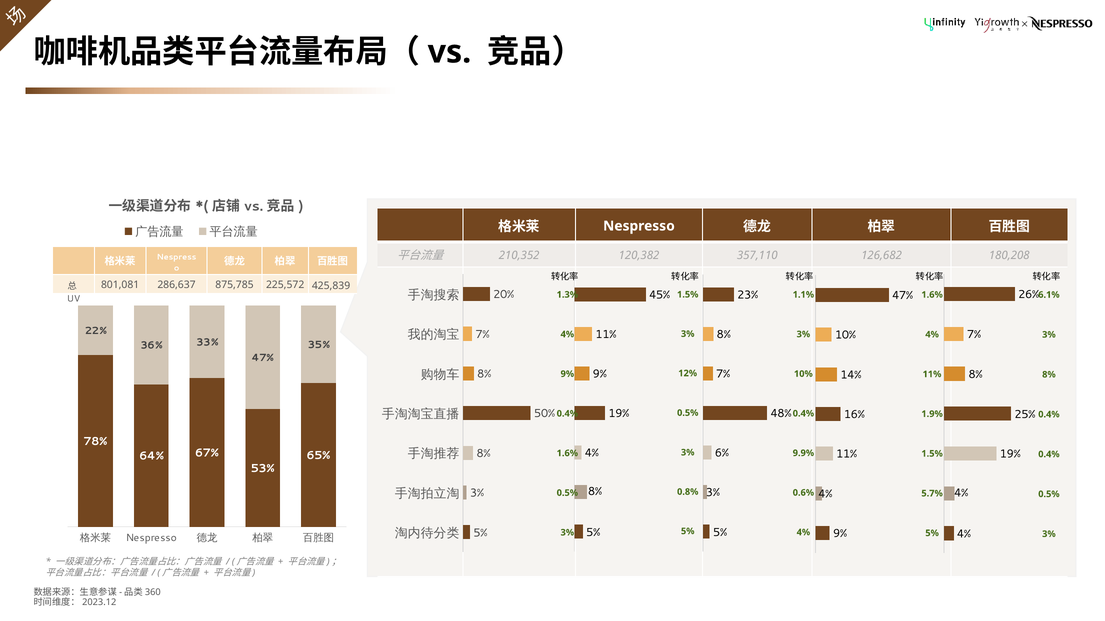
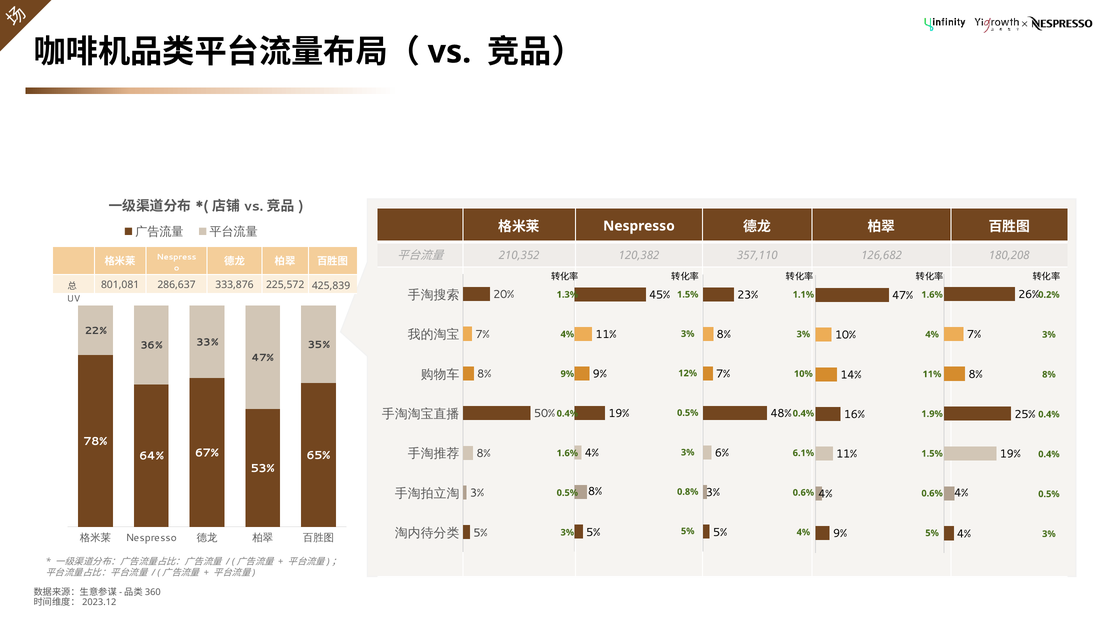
875,785: 875,785 -> 333,876
6.1%: 6.1% -> 0.2%
9.9%: 9.9% -> 6.1%
5.7% at (932, 494): 5.7% -> 0.6%
